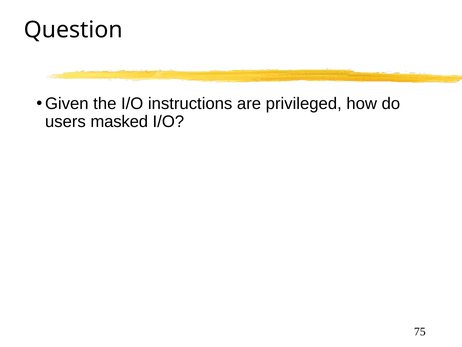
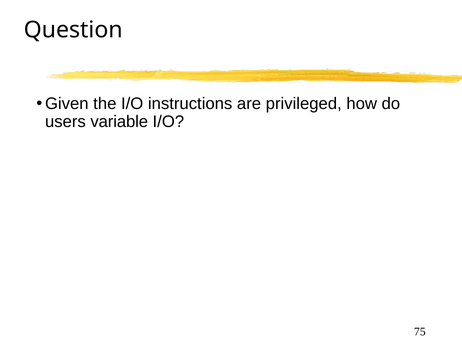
masked: masked -> variable
